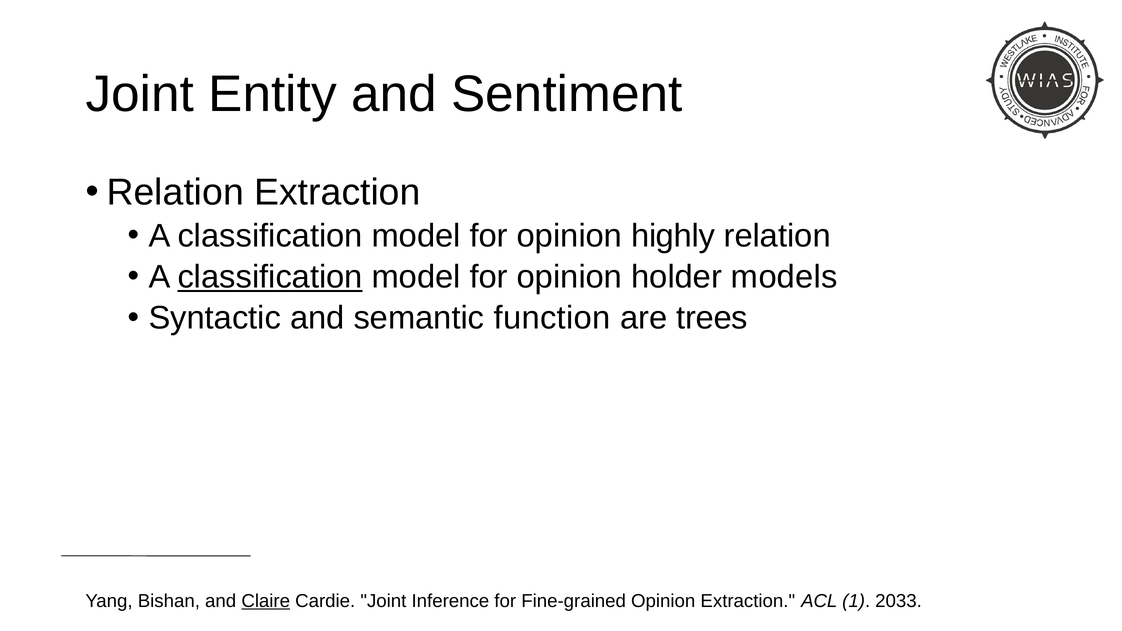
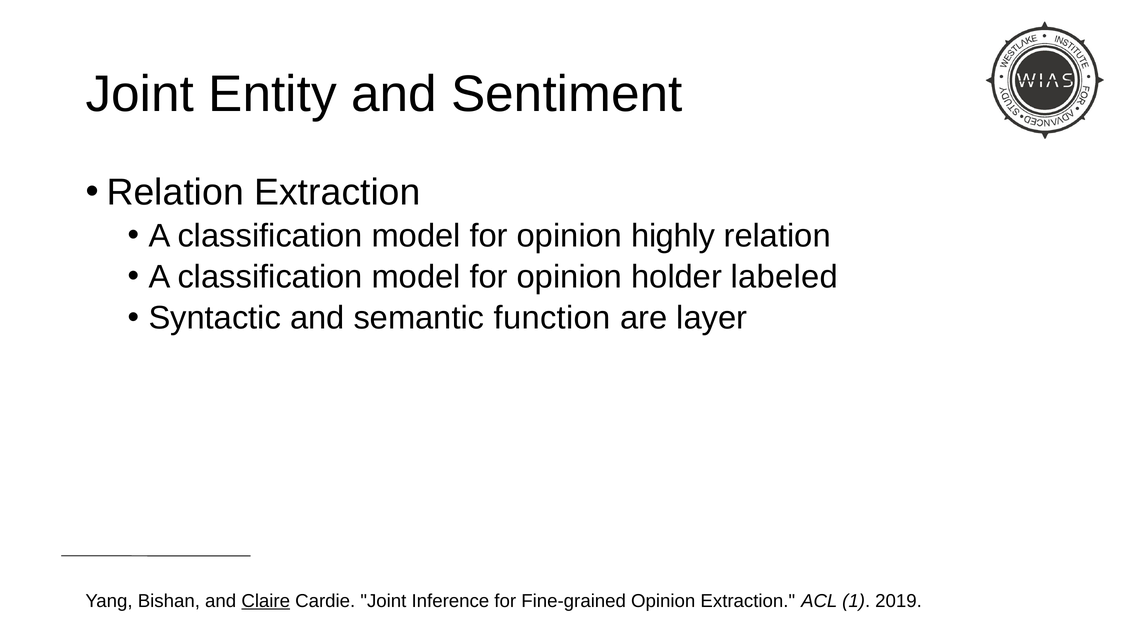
classification at (270, 277) underline: present -> none
models: models -> labeled
trees: trees -> layer
2033: 2033 -> 2019
